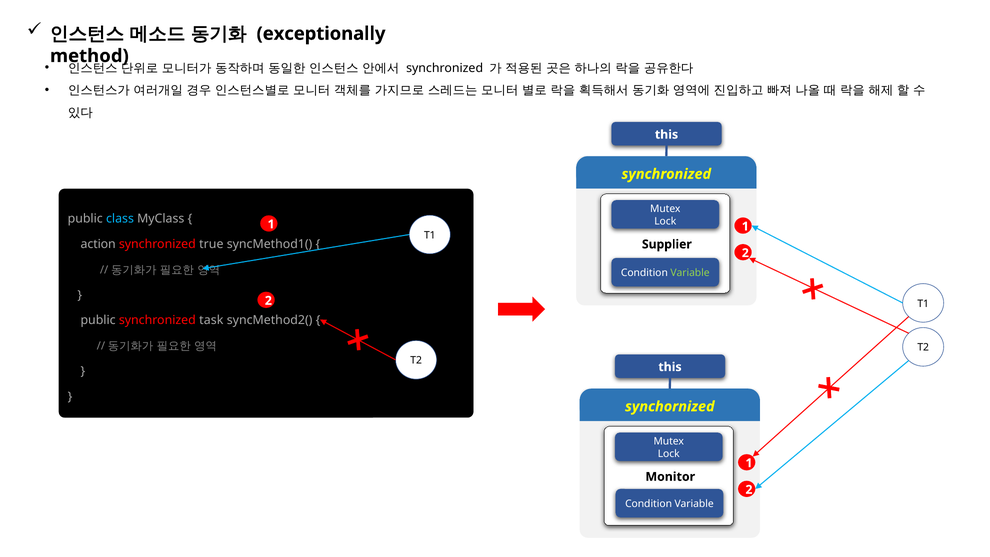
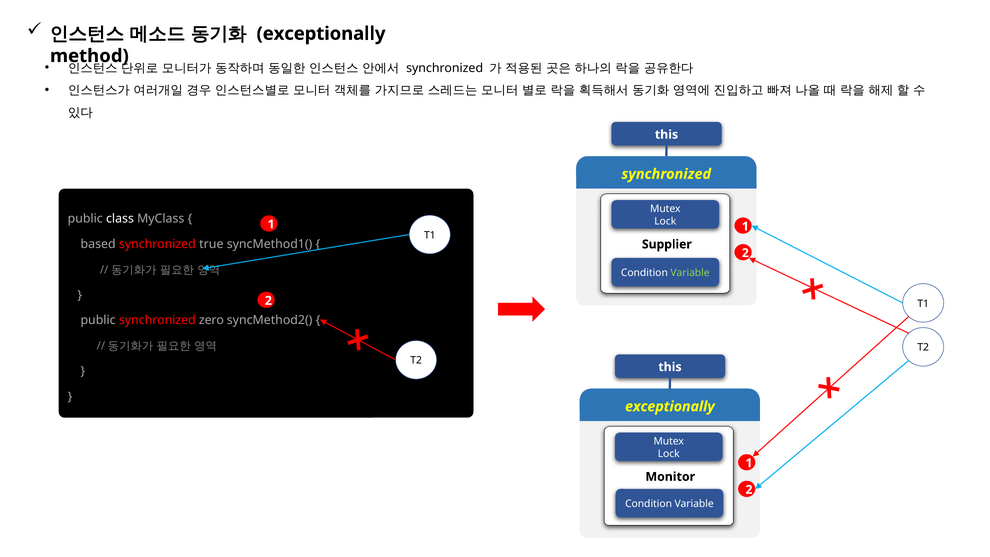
class colour: light blue -> white
action: action -> based
task: task -> zero
synchornized at (670, 406): synchornized -> exceptionally
